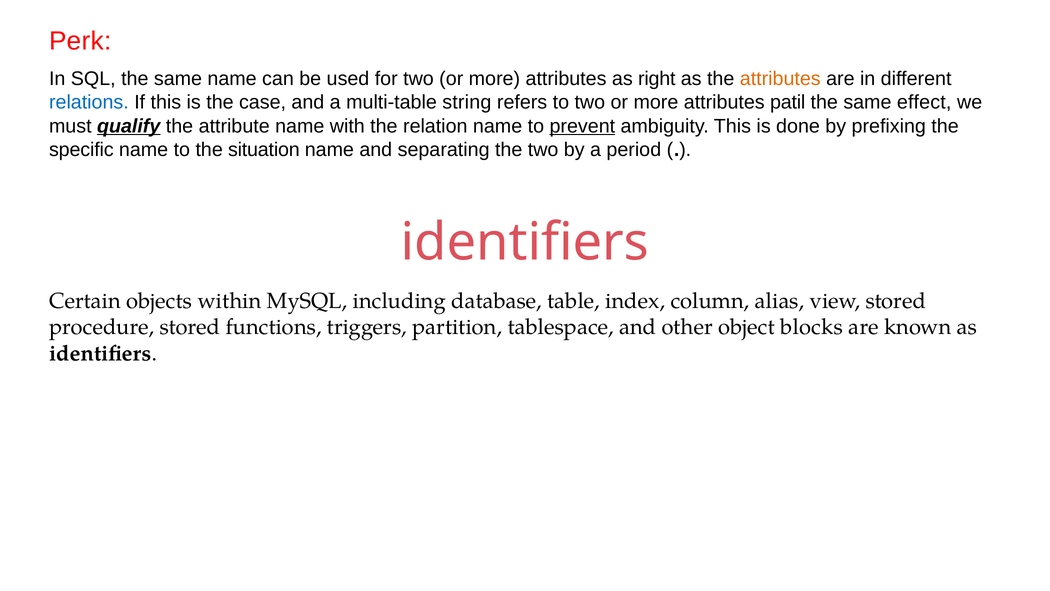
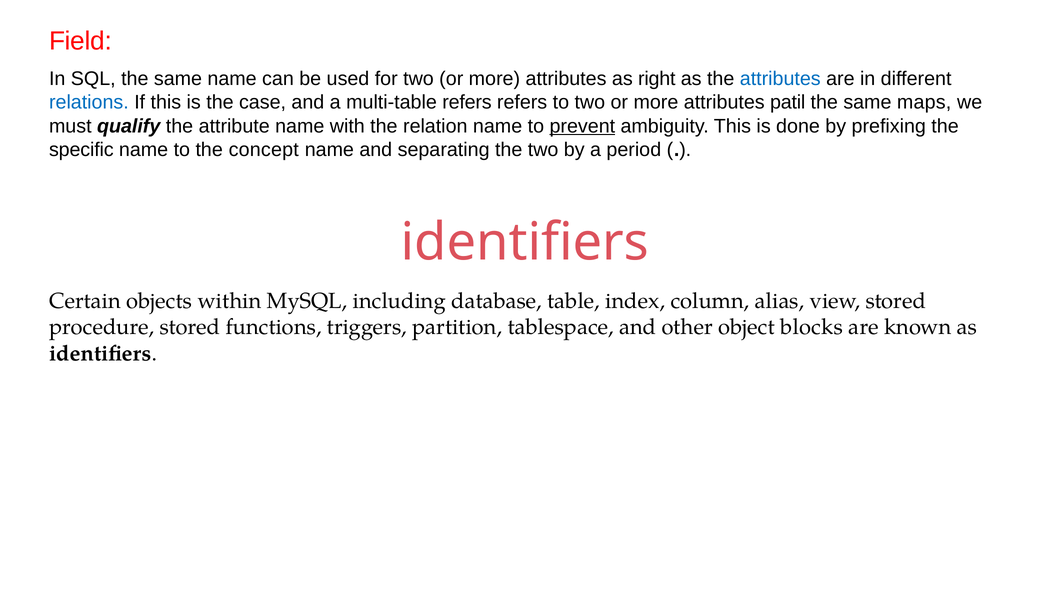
Perk: Perk -> Field
attributes at (780, 79) colour: orange -> blue
multi-table string: string -> refers
effect: effect -> maps
qualify underline: present -> none
situation: situation -> concept
